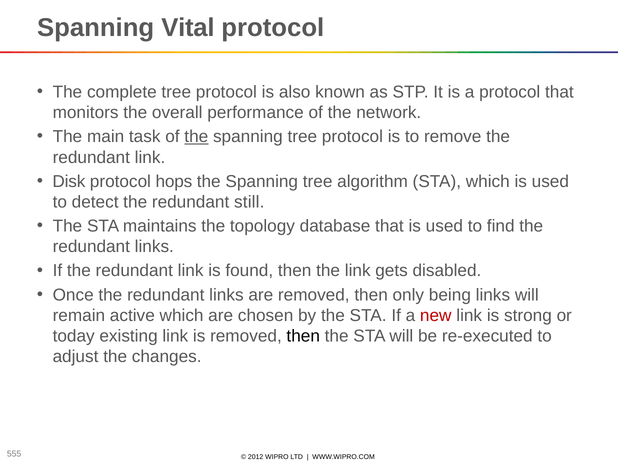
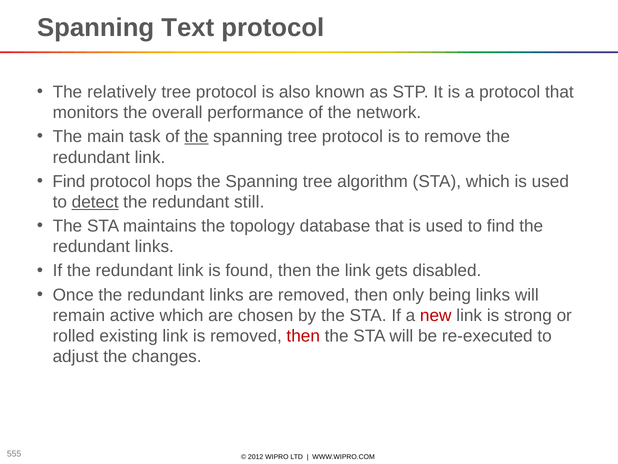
Vital: Vital -> Text
complete: complete -> relatively
Disk at (69, 181): Disk -> Find
detect underline: none -> present
today: today -> rolled
then at (303, 336) colour: black -> red
